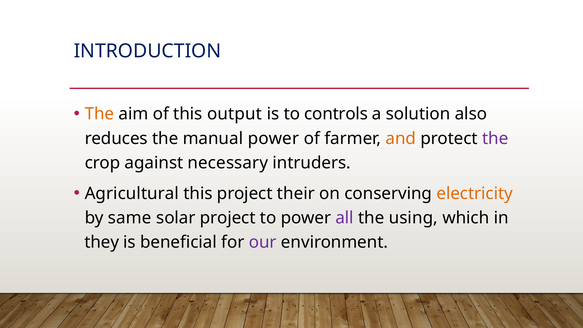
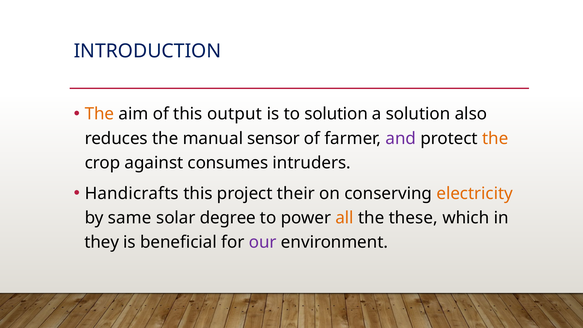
to controls: controls -> solution
manual power: power -> sensor
and colour: orange -> purple
the at (495, 138) colour: purple -> orange
necessary: necessary -> consumes
Agricultural: Agricultural -> Handicrafts
solar project: project -> degree
all colour: purple -> orange
using: using -> these
